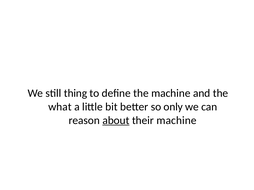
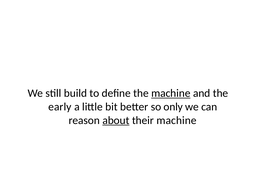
thing: thing -> build
machine at (171, 94) underline: none -> present
what: what -> early
